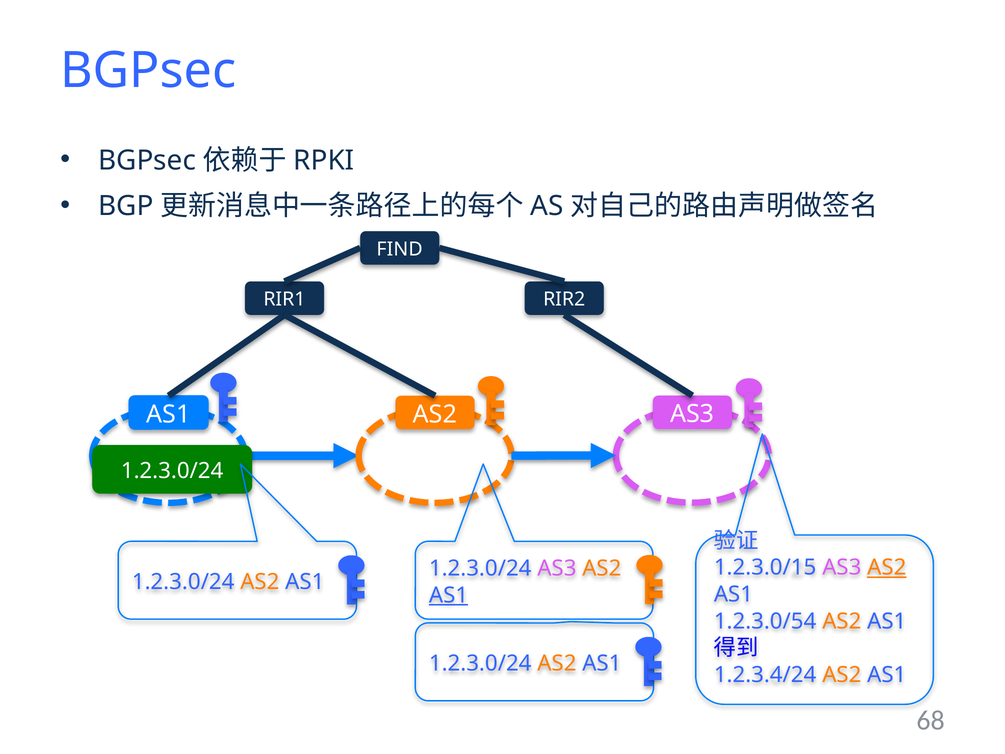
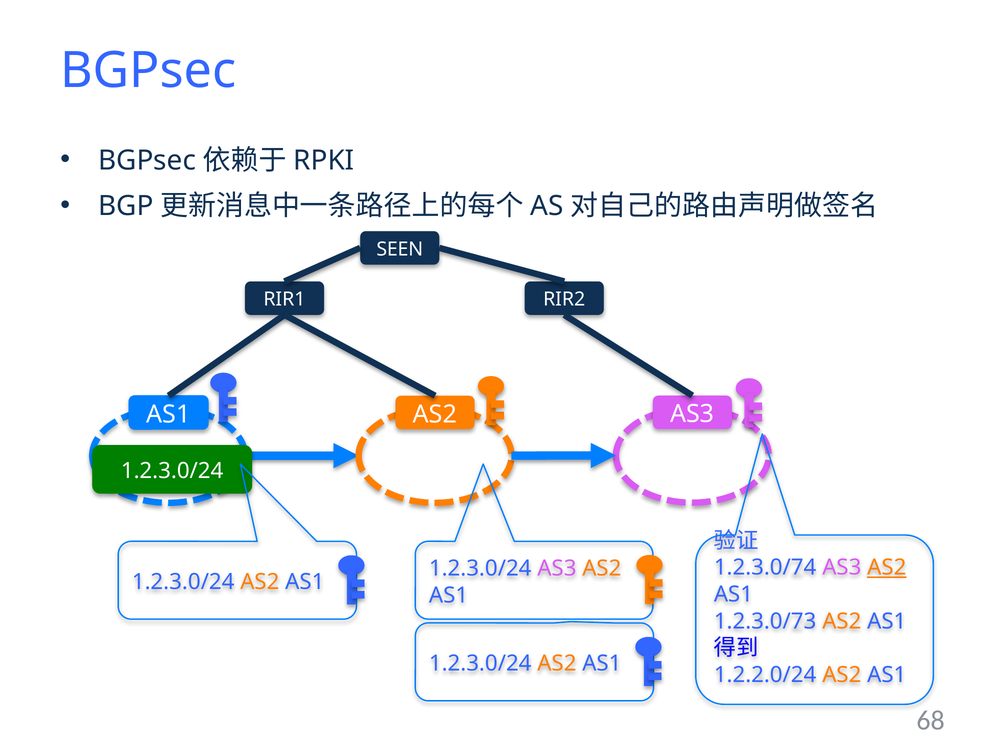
FIND: FIND -> SEEN
1.2.3.0/15: 1.2.3.0/15 -> 1.2.3.0/74
AS1 at (449, 595) underline: present -> none
1.2.3.0/54: 1.2.3.0/54 -> 1.2.3.0/73
1.2.3.4/24: 1.2.3.4/24 -> 1.2.2.0/24
